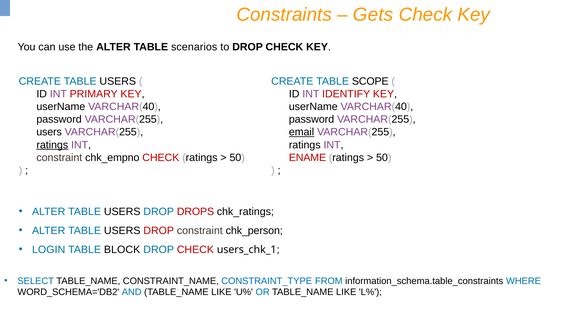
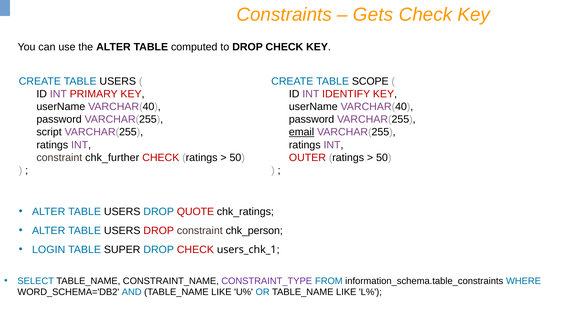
scenarios: scenarios -> computed
users at (49, 132): users -> script
ratings at (52, 145) underline: present -> none
chk_empno: chk_empno -> chk_further
ENAME: ENAME -> OUTER
DROPS: DROPS -> QUOTE
BLOCK: BLOCK -> SUPER
CONSTRAINT_TYPE colour: blue -> purple
